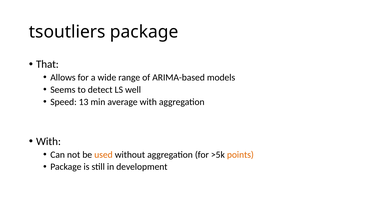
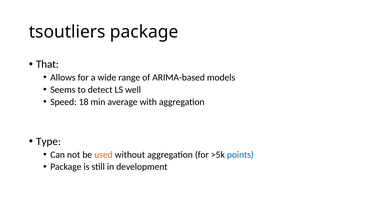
13: 13 -> 18
With at (49, 141): With -> Type
points colour: orange -> blue
